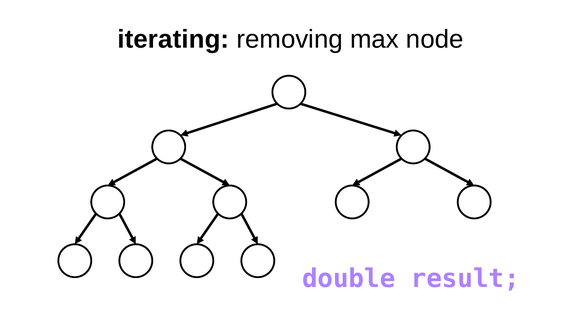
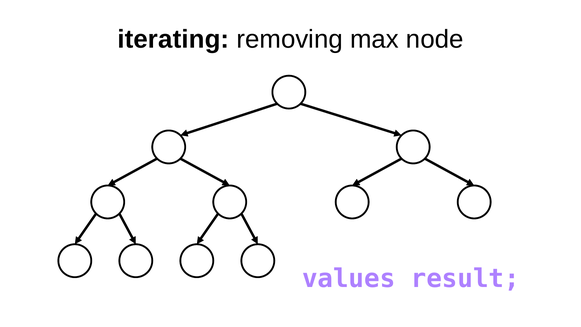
double: double -> values
